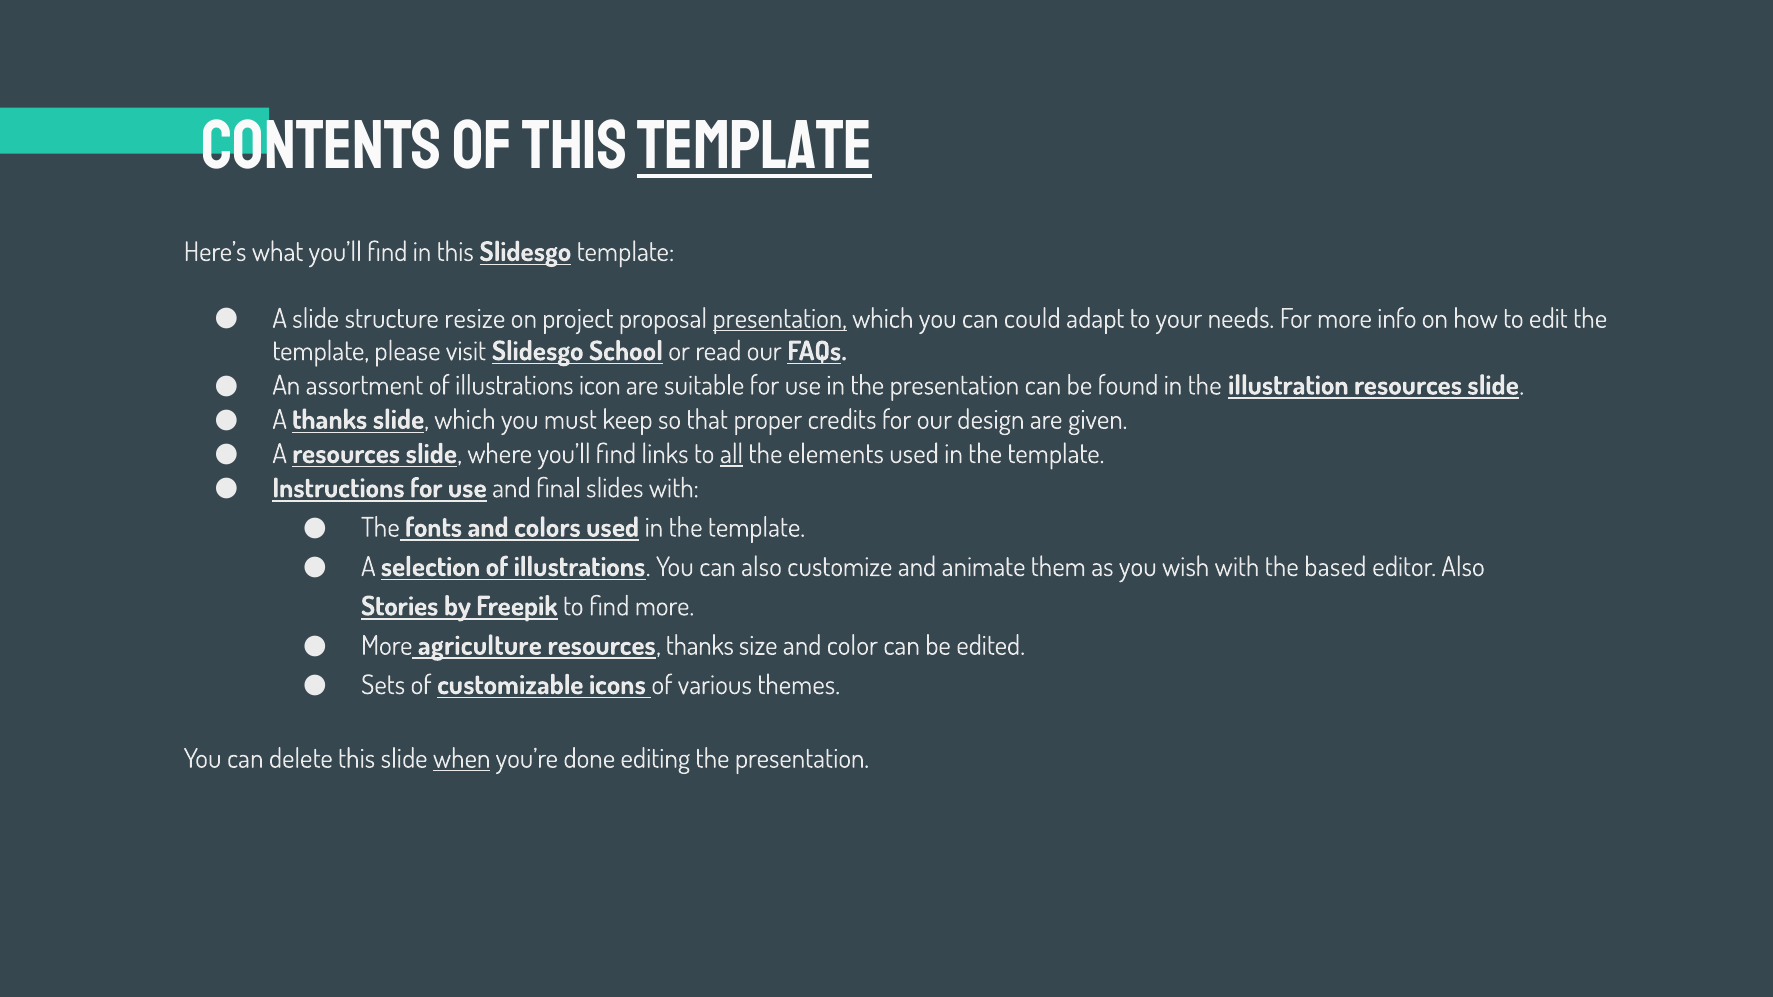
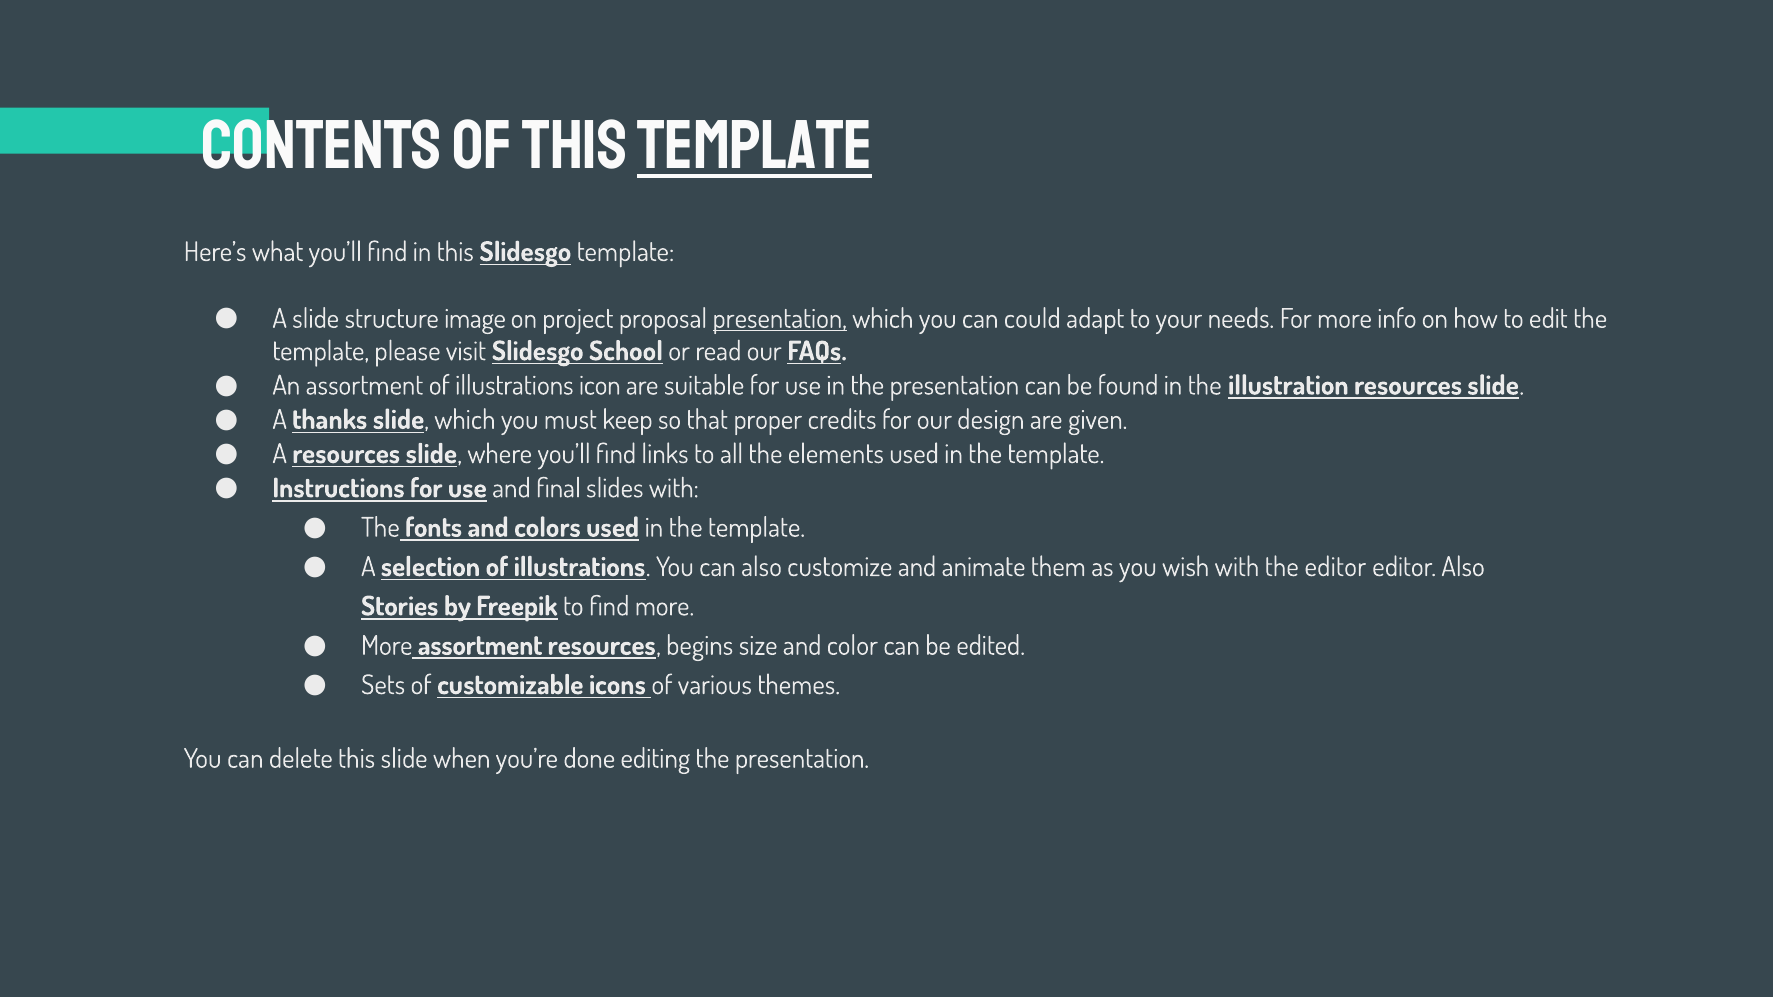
resize: resize -> image
all underline: present -> none
the based: based -> editor
More agriculture: agriculture -> assortment
resources thanks: thanks -> begins
when underline: present -> none
